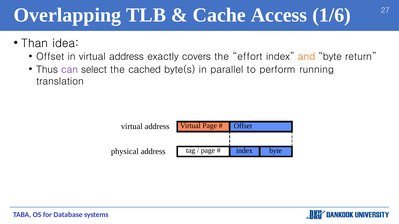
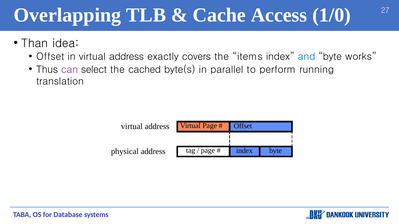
1/6: 1/6 -> 1/0
effort: effort -> items
and colour: orange -> blue
return: return -> works
